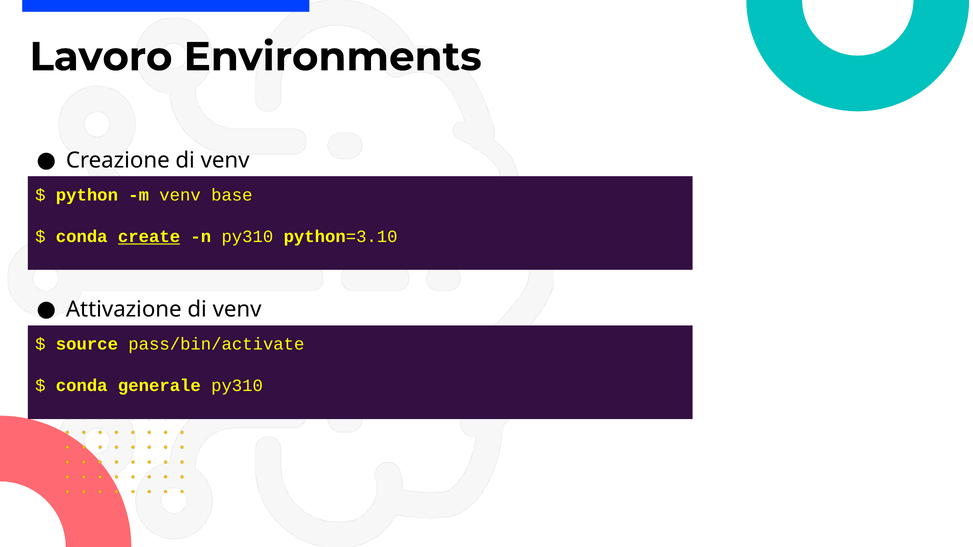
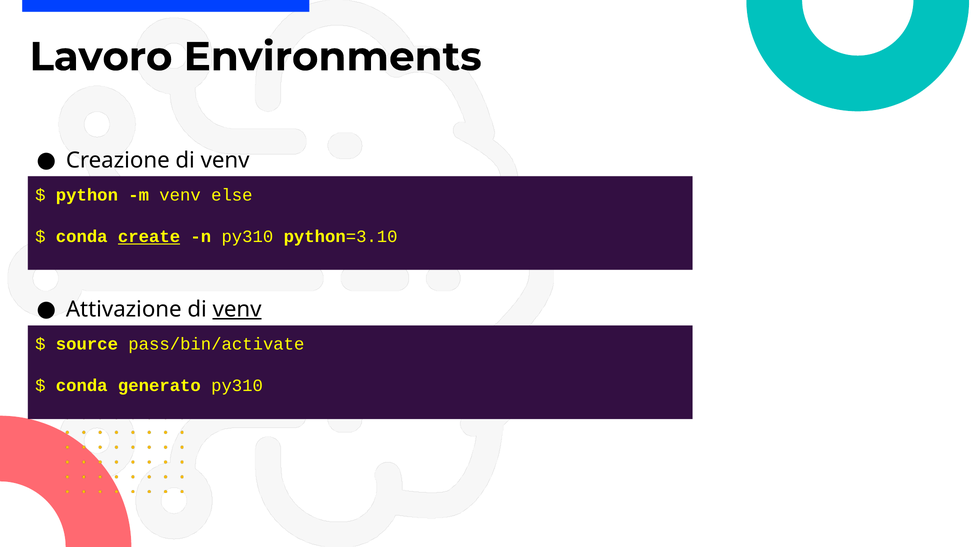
base: base -> else
venv at (237, 310) underline: none -> present
generale: generale -> generato
